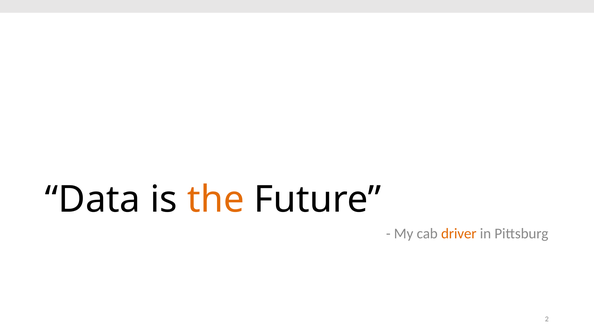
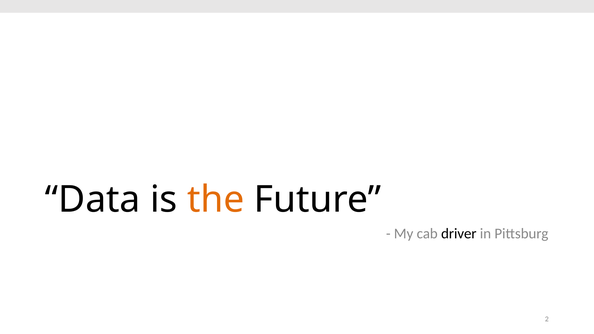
driver colour: orange -> black
